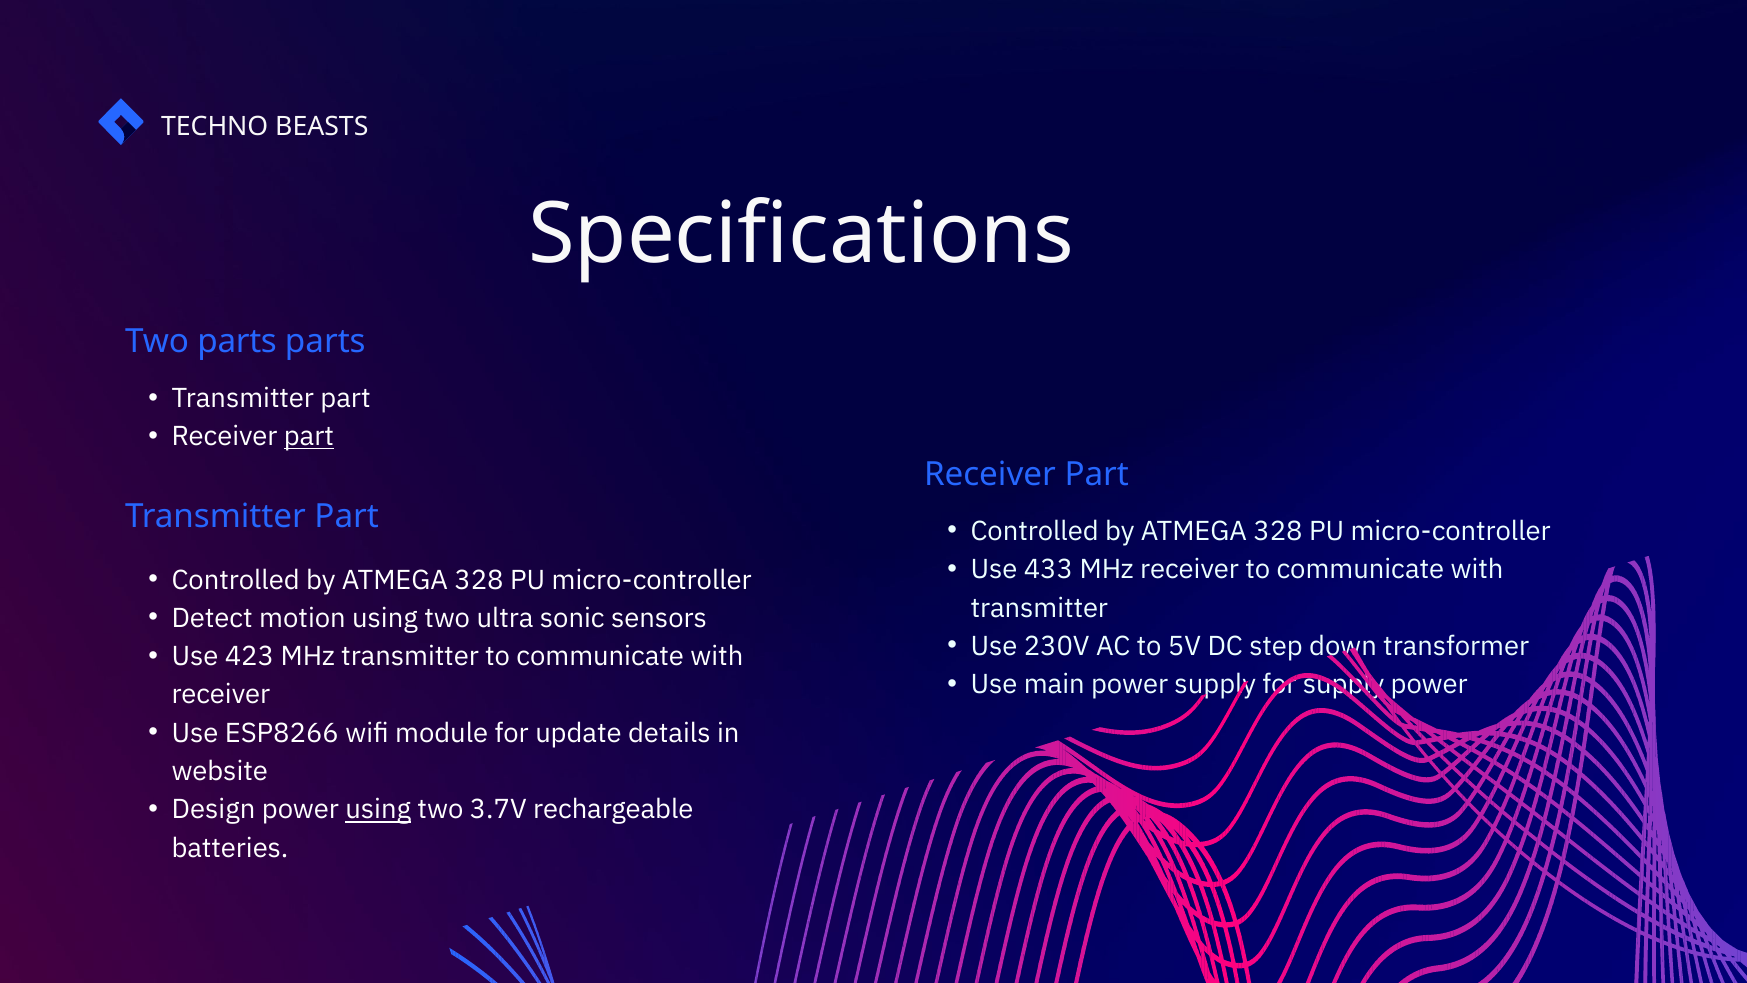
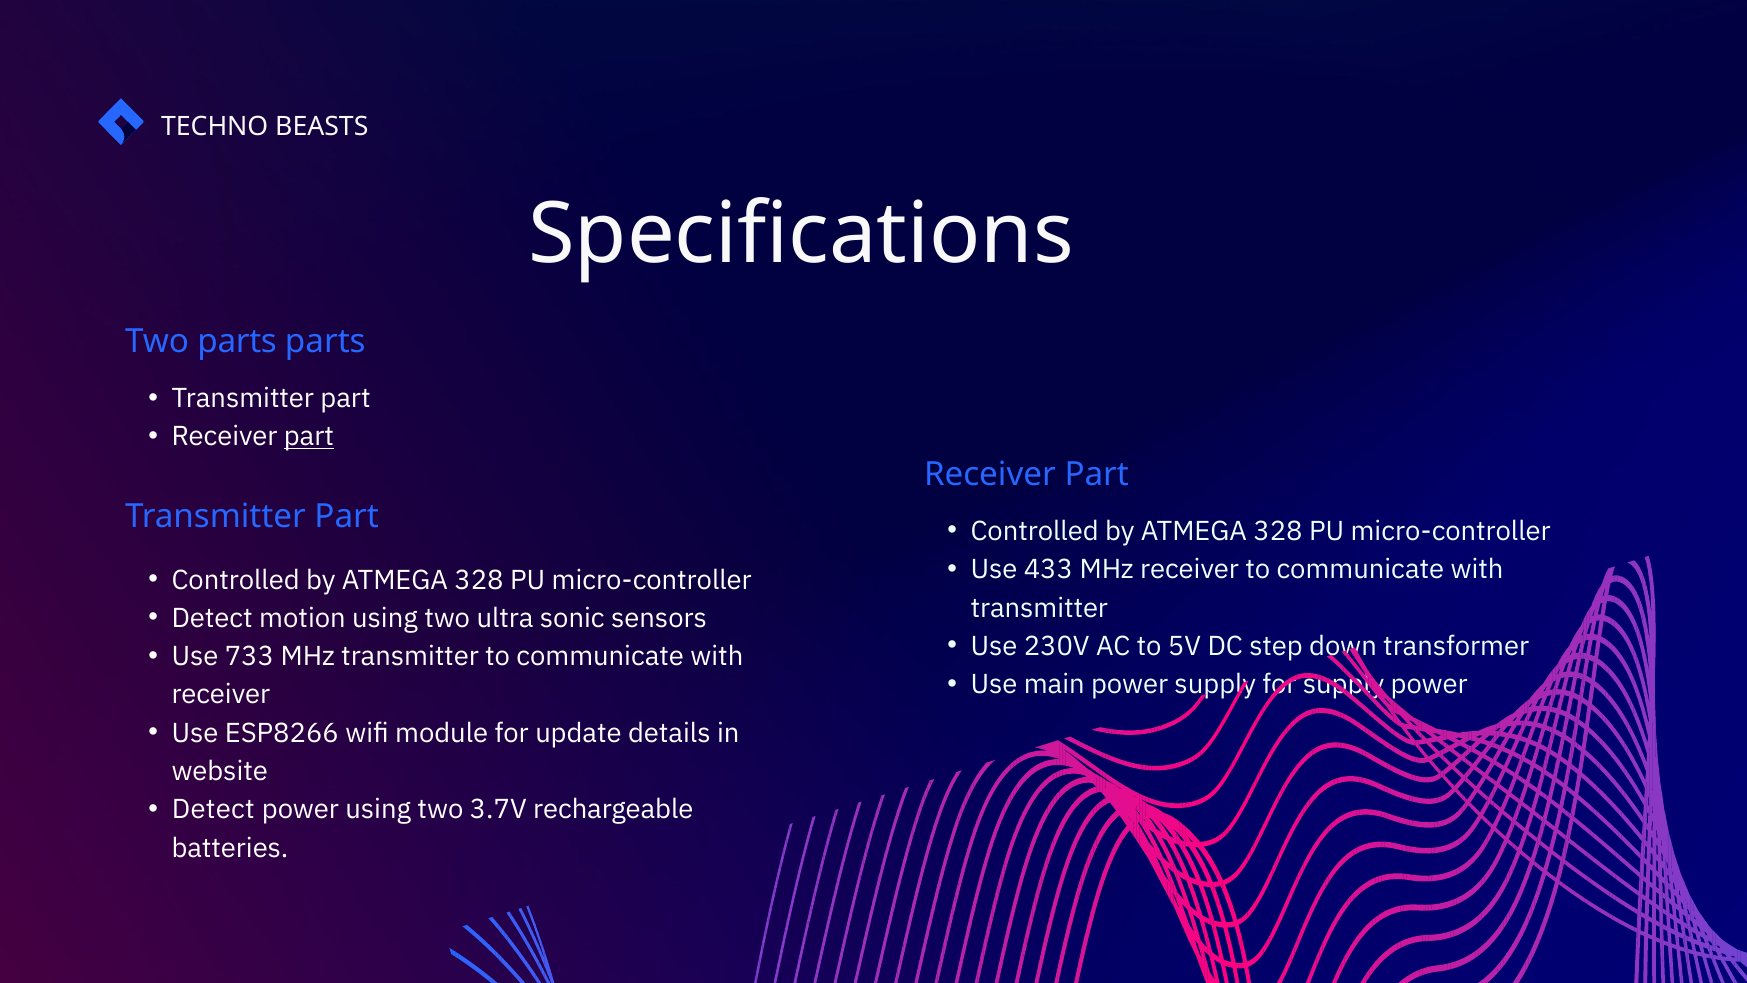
423: 423 -> 733
Design at (214, 810): Design -> Detect
using at (378, 810) underline: present -> none
